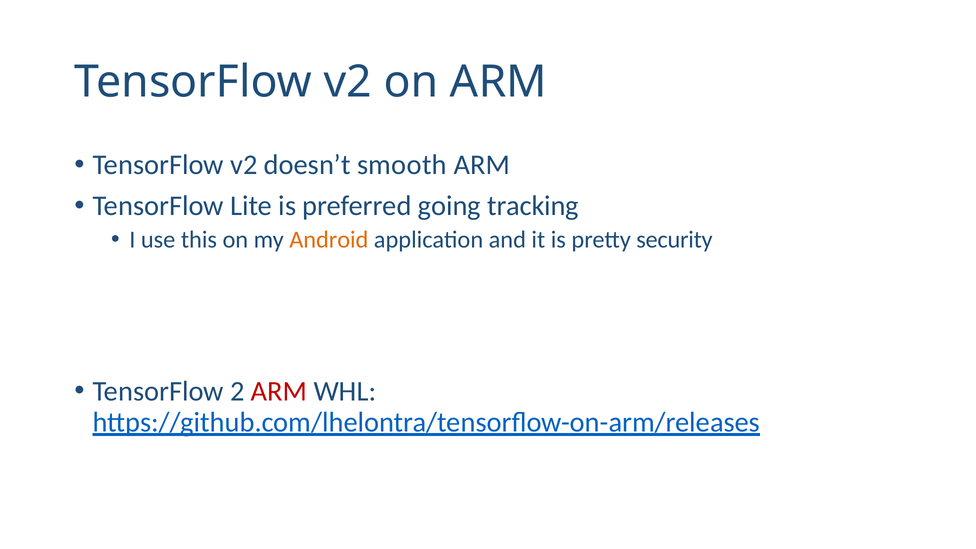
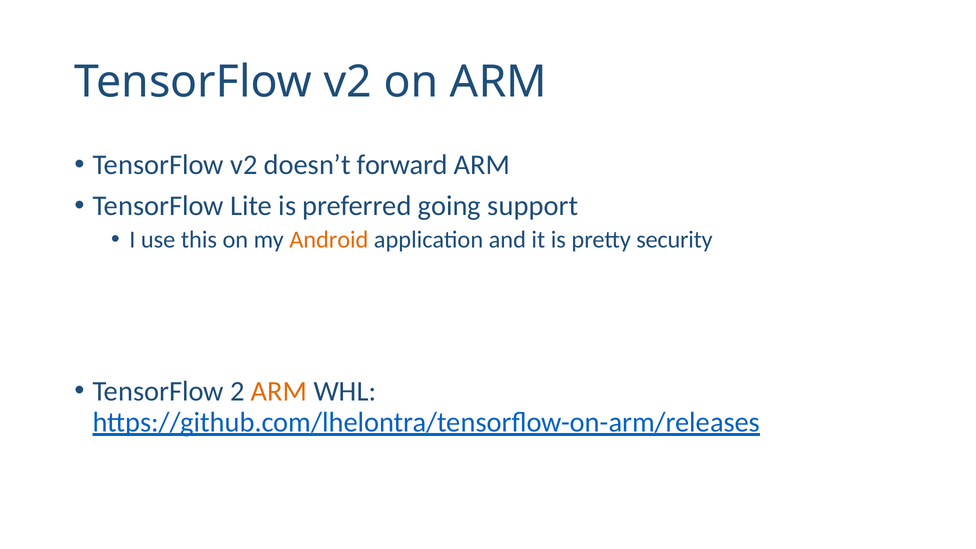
smooth: smooth -> forward
tracking: tracking -> support
ARM at (279, 391) colour: red -> orange
